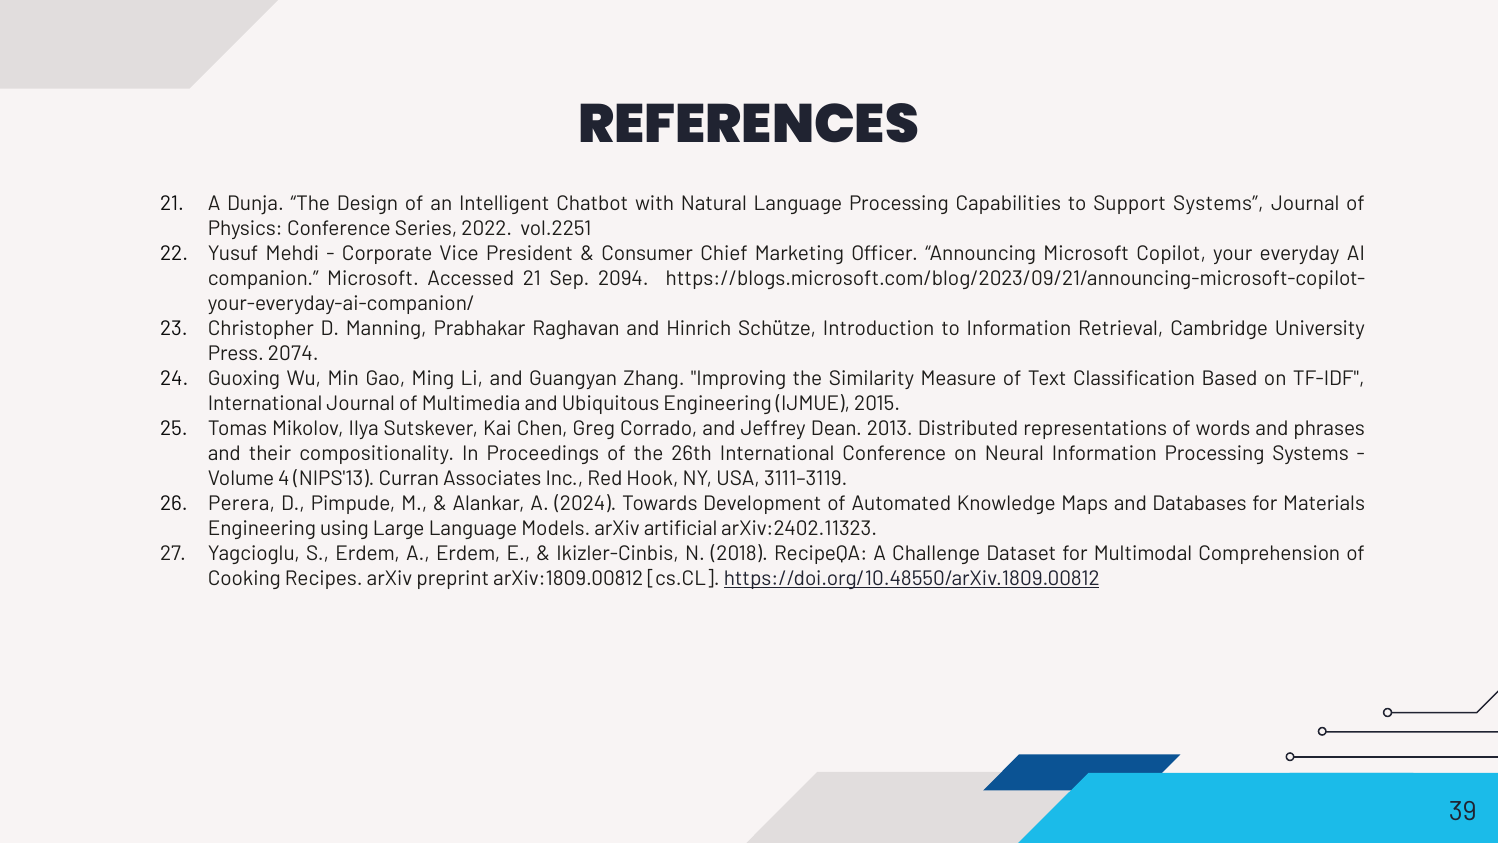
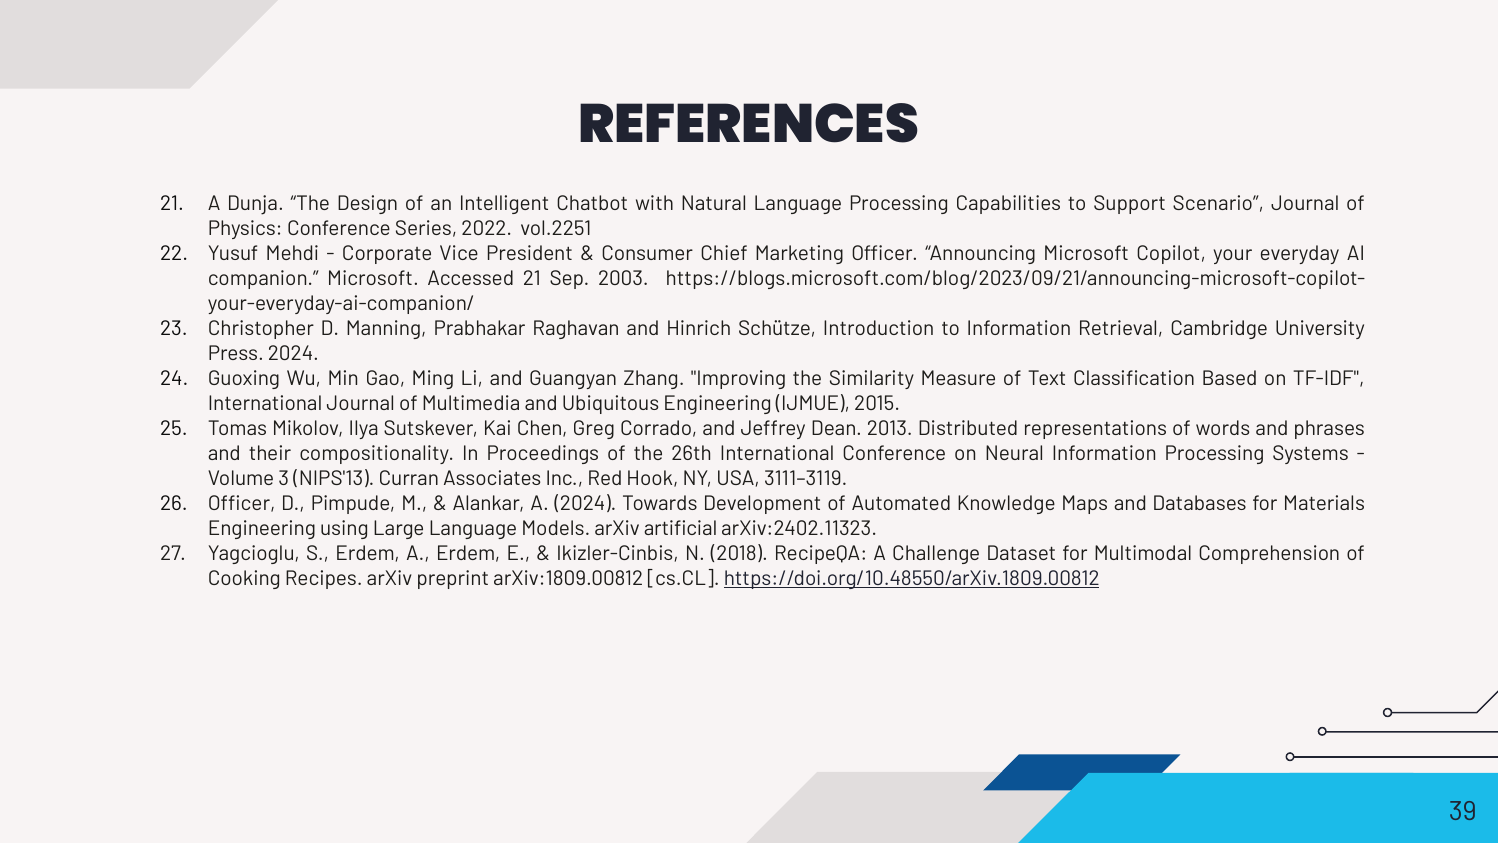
Support Systems: Systems -> Scenario
2094: 2094 -> 2003
Press 2074: 2074 -> 2024
4: 4 -> 3
Perera at (242, 504): Perera -> Officer
